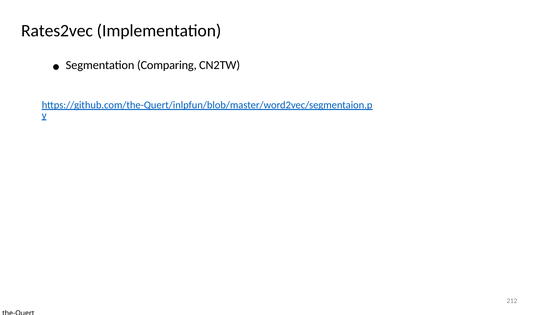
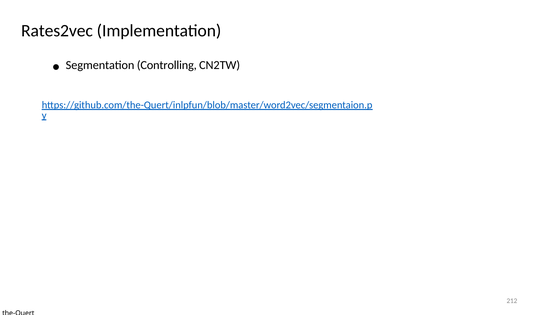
Comparing: Comparing -> Controlling
